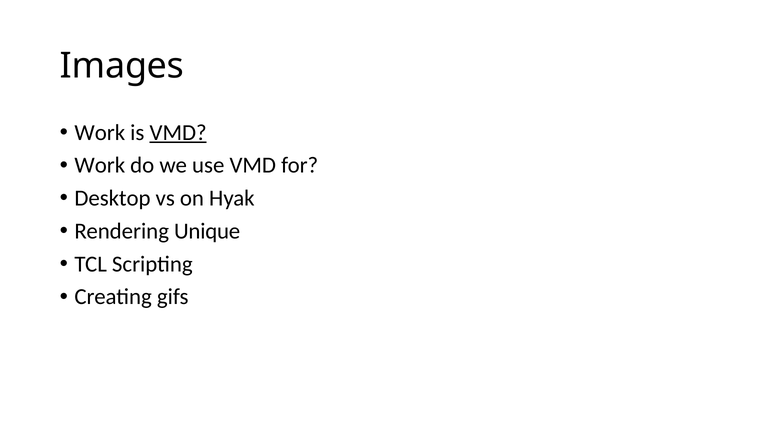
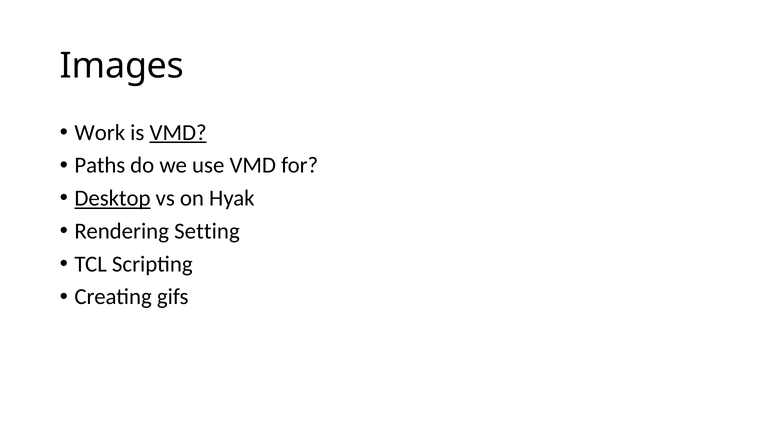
Work at (100, 165): Work -> Paths
Desktop underline: none -> present
Unique: Unique -> Setting
